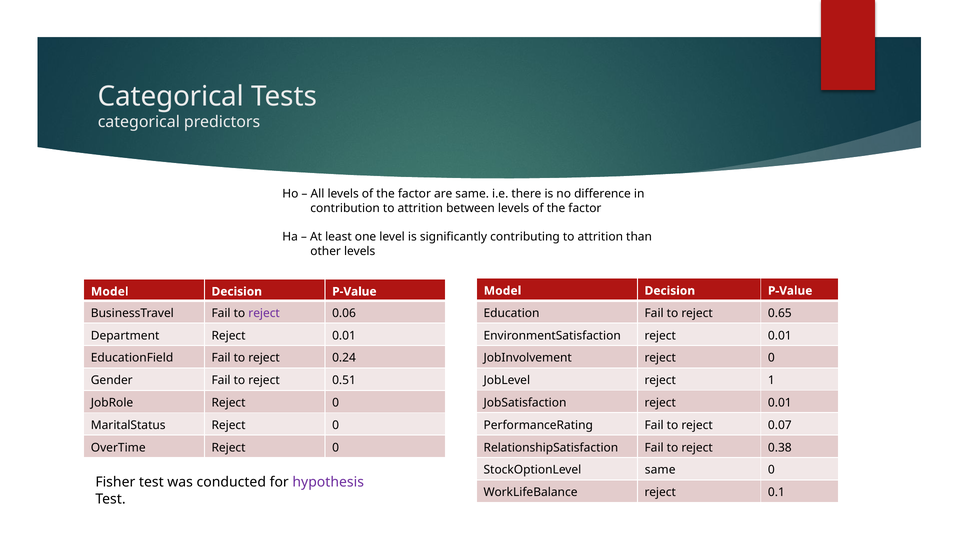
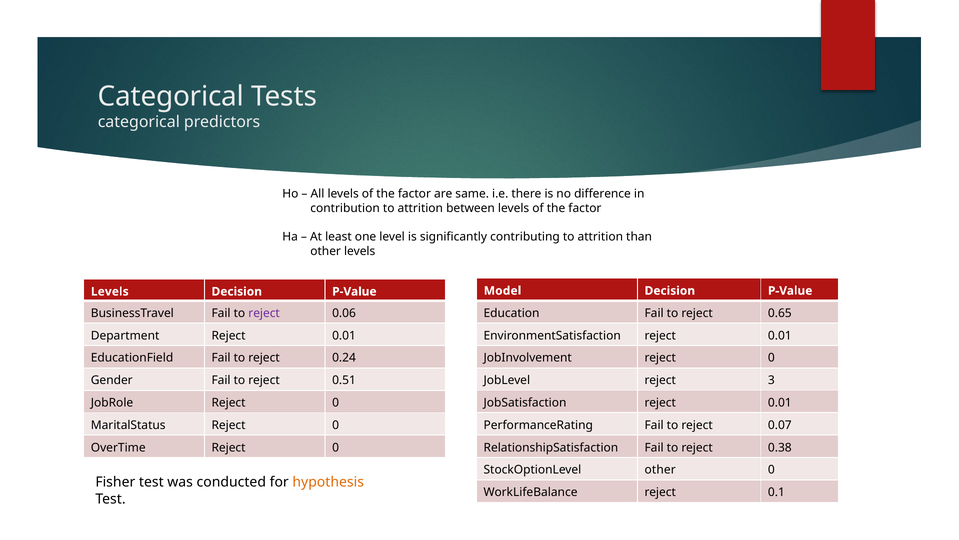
Model at (110, 291): Model -> Levels
1: 1 -> 3
StockOptionLevel same: same -> other
hypothesis colour: purple -> orange
